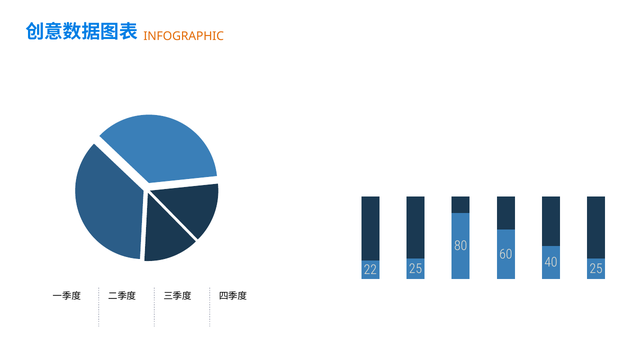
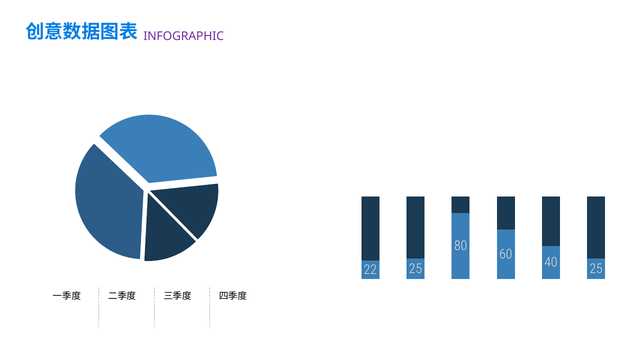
INFOGRAPHIC colour: orange -> purple
